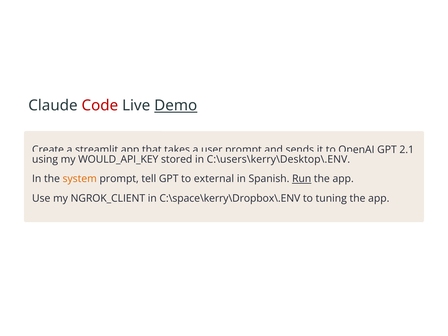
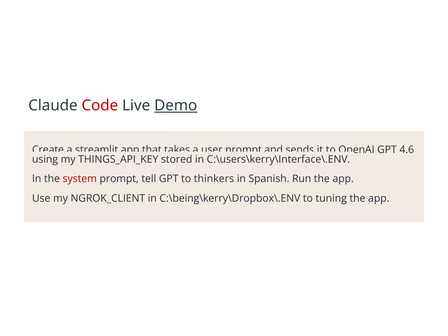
2.1: 2.1 -> 4.6
WOULD_API_KEY: WOULD_API_KEY -> THINGS_API_KEY
C:\users\kerry\Desktop\.ENV: C:\users\kerry\Desktop\.ENV -> C:\users\kerry\Interface\.ENV
system colour: orange -> red
external: external -> thinkers
Run underline: present -> none
C:\space\kerry\Dropbox\.ENV: C:\space\kerry\Dropbox\.ENV -> C:\being\kerry\Dropbox\.ENV
